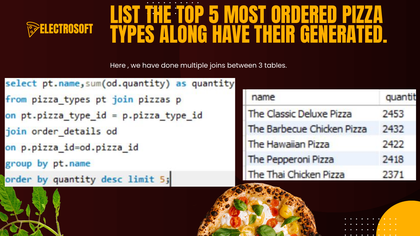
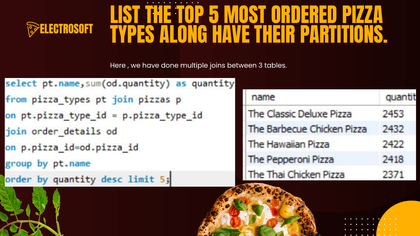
GENERATED: GENERATED -> PARTITIONS
